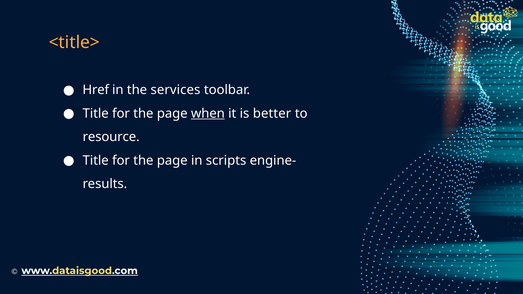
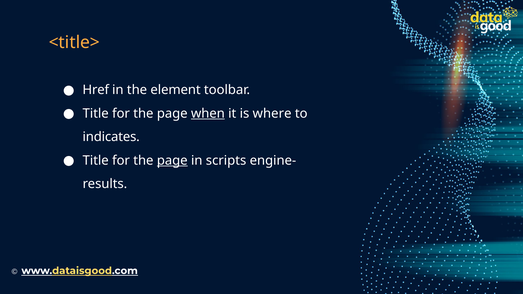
services: services -> element
better: better -> where
resource: resource -> indicates
page at (172, 161) underline: none -> present
